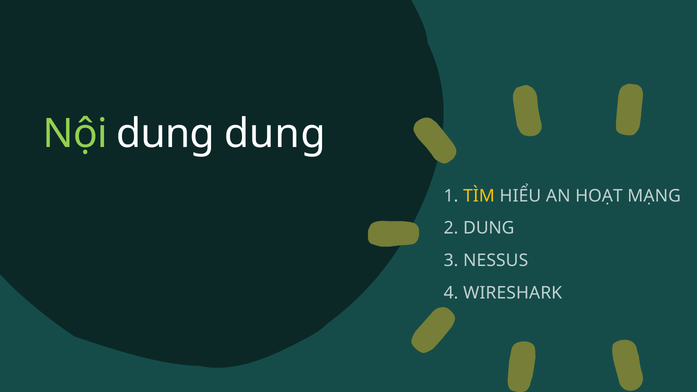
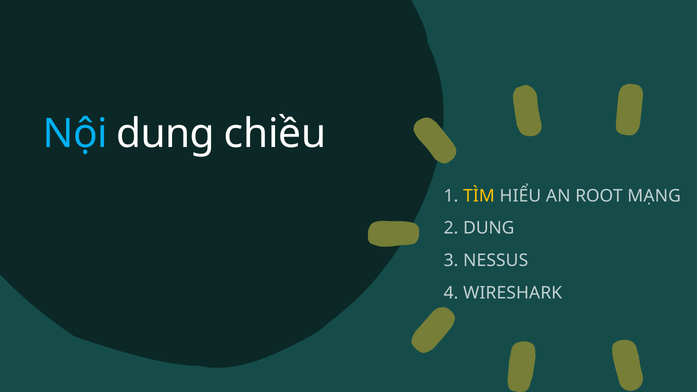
Nội colour: light green -> light blue
dung dung: dung -> chiều
HOẠT: HOẠT -> ROOT
